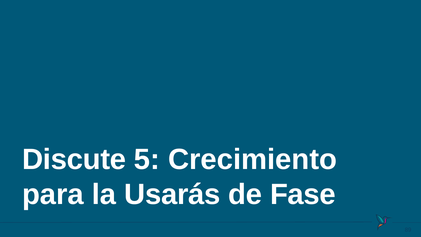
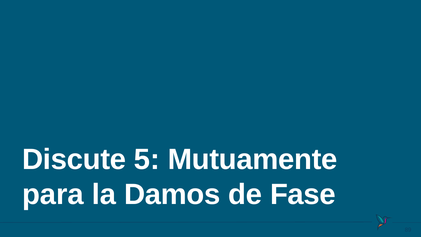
Crecimiento: Crecimiento -> Mutuamente
Usarás: Usarás -> Damos
